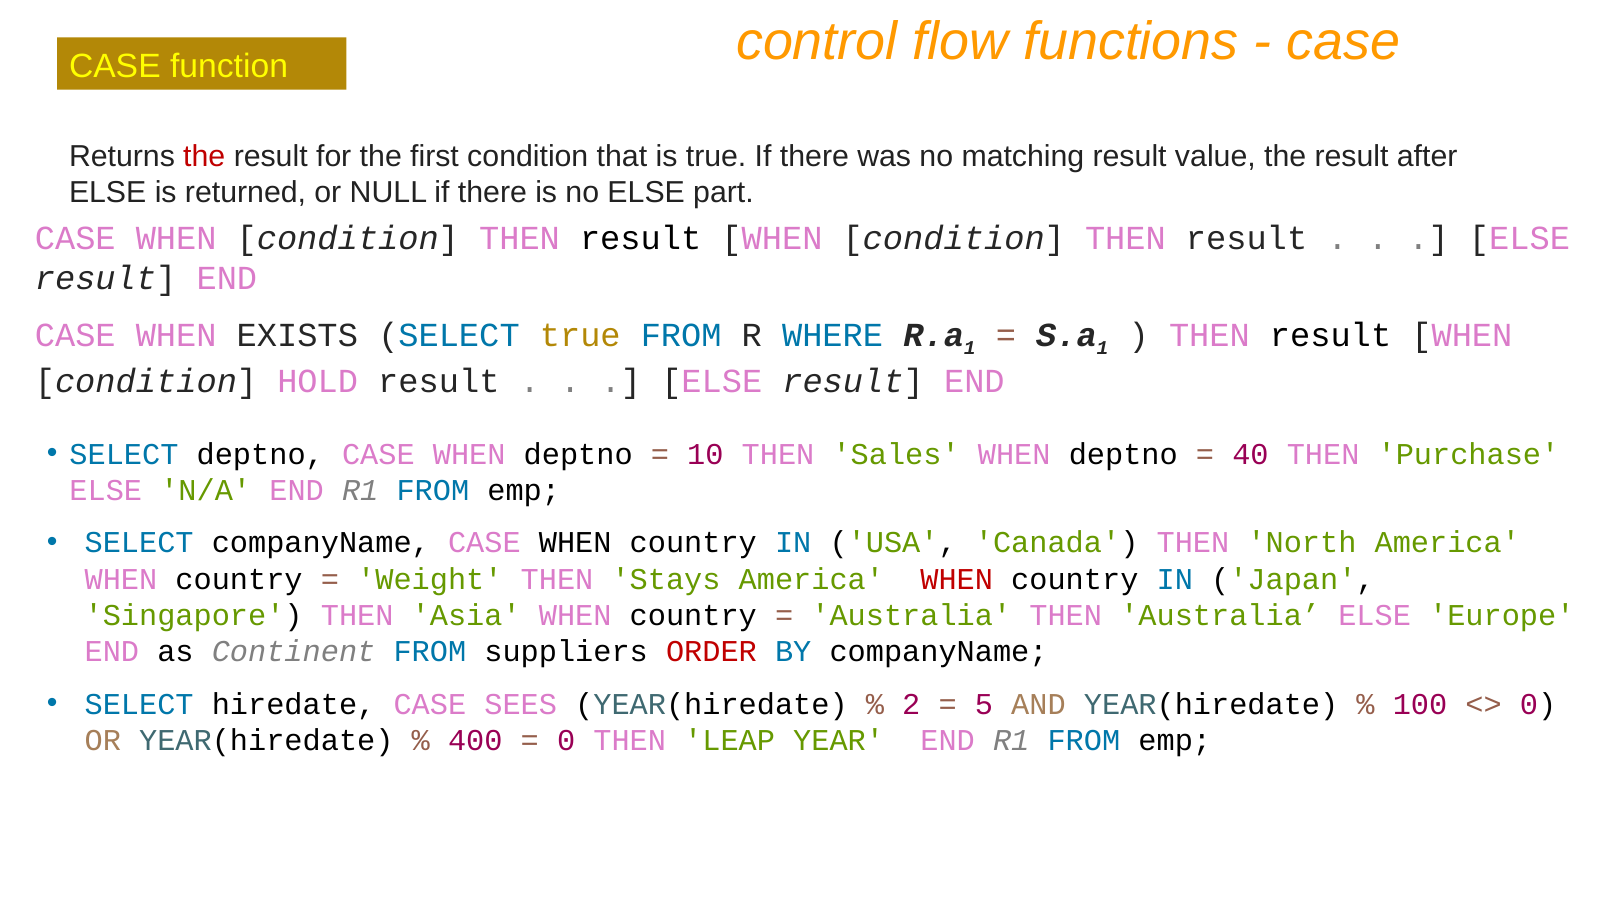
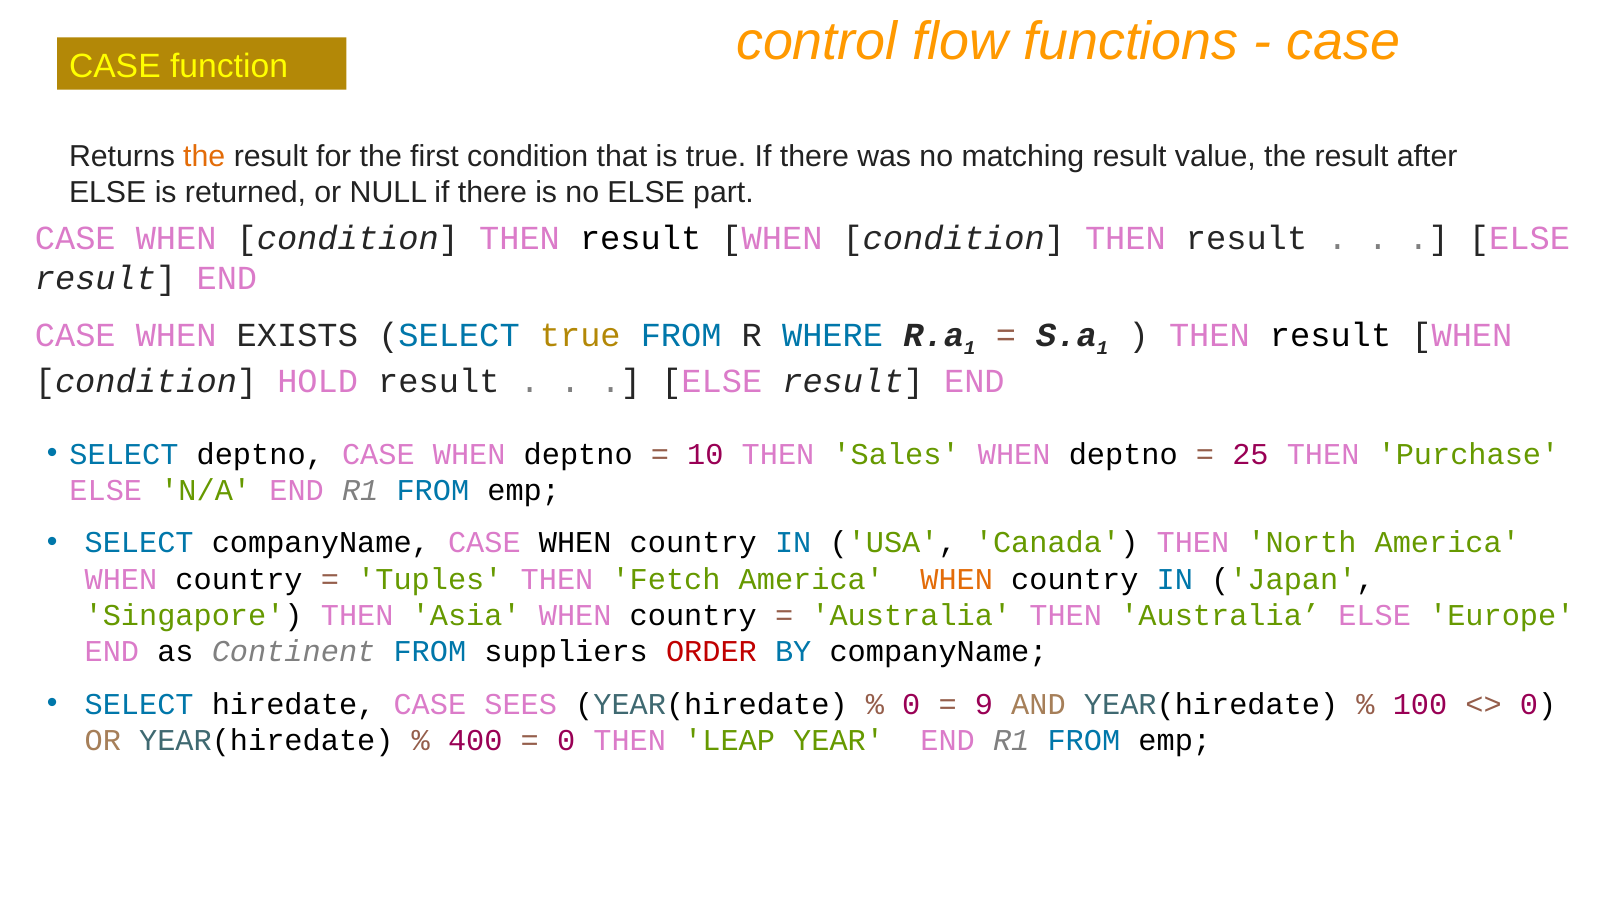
the at (204, 156) colour: red -> orange
40: 40 -> 25
Weight: Weight -> Tuples
Stays: Stays -> Fetch
WHEN at (957, 580) colour: red -> orange
2 at (911, 705): 2 -> 0
5: 5 -> 9
